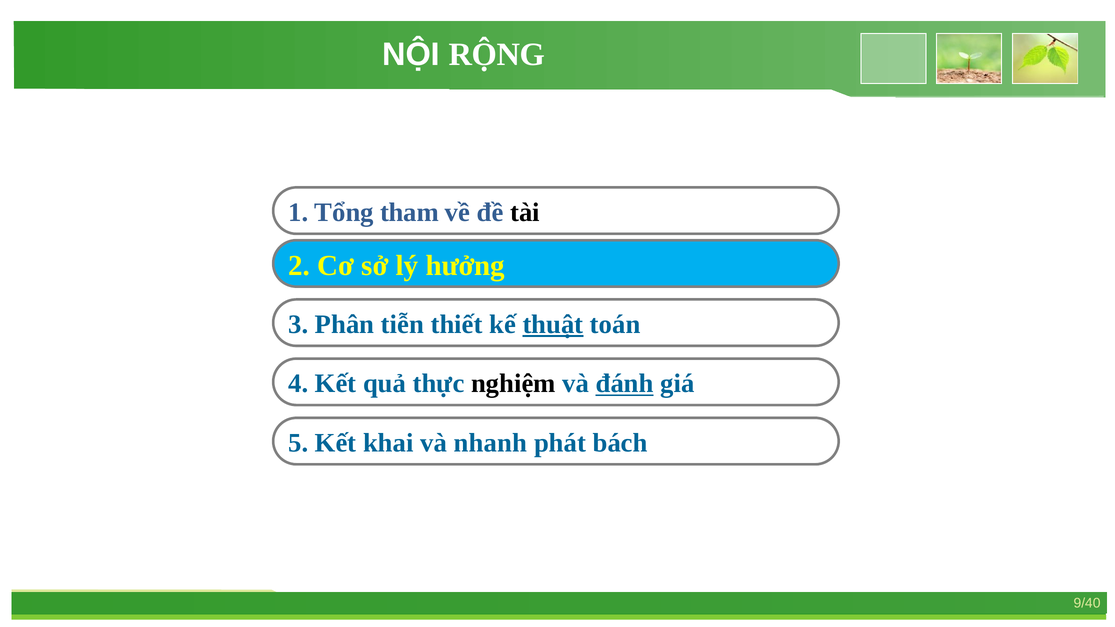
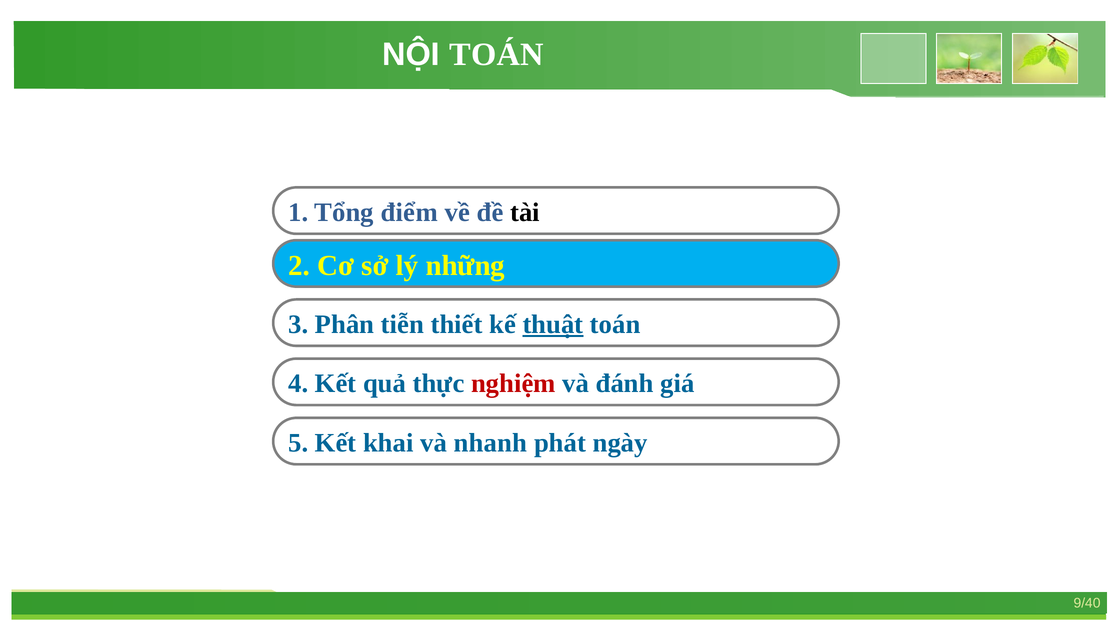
NỘI RỘNG: RỘNG -> TOÁN
tham: tham -> điểm
hưởng: hưởng -> những
nghiệm colour: black -> red
đánh underline: present -> none
bách: bách -> ngày
